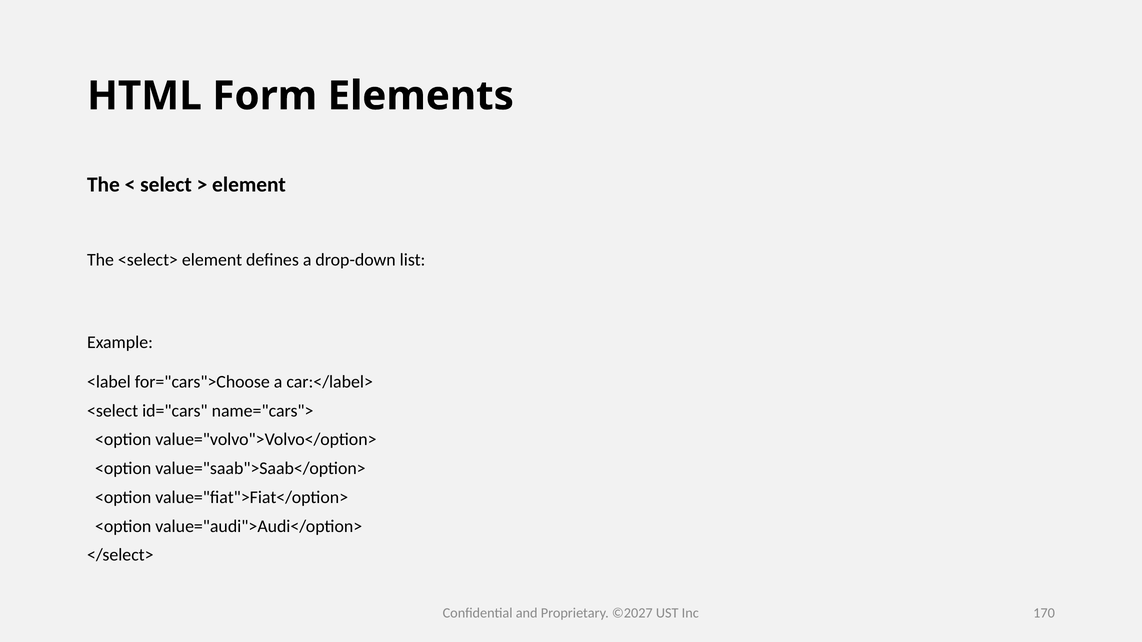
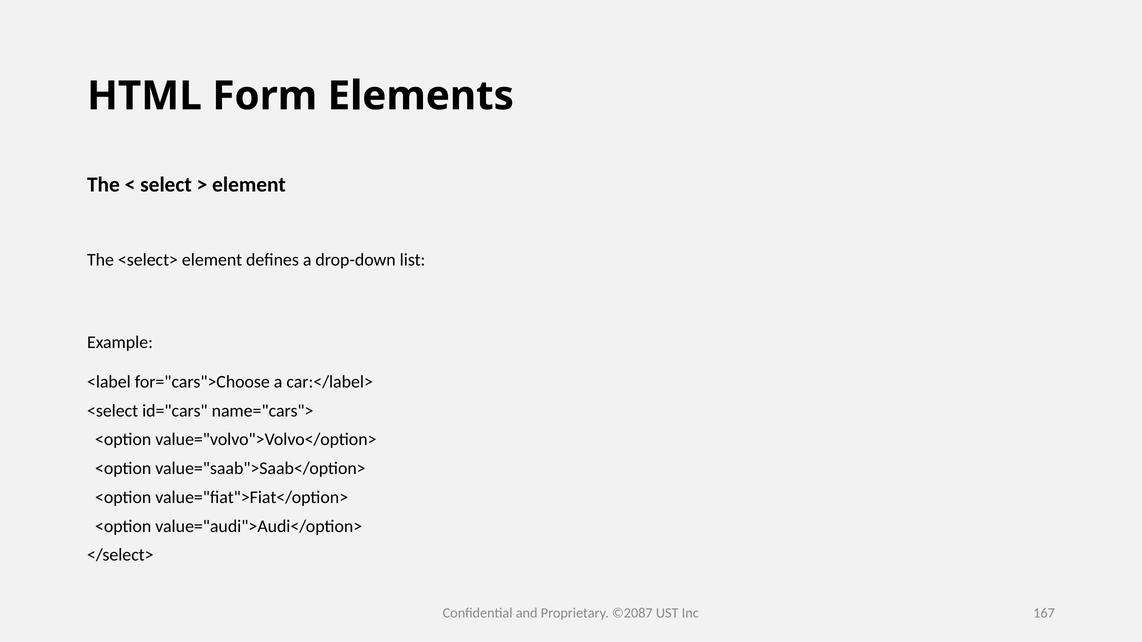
©2027: ©2027 -> ©2087
170: 170 -> 167
